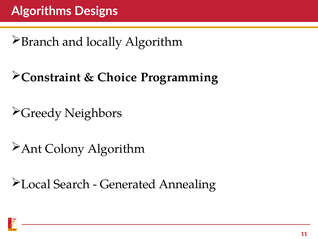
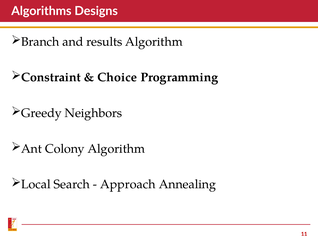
locally: locally -> results
Generated: Generated -> Approach
